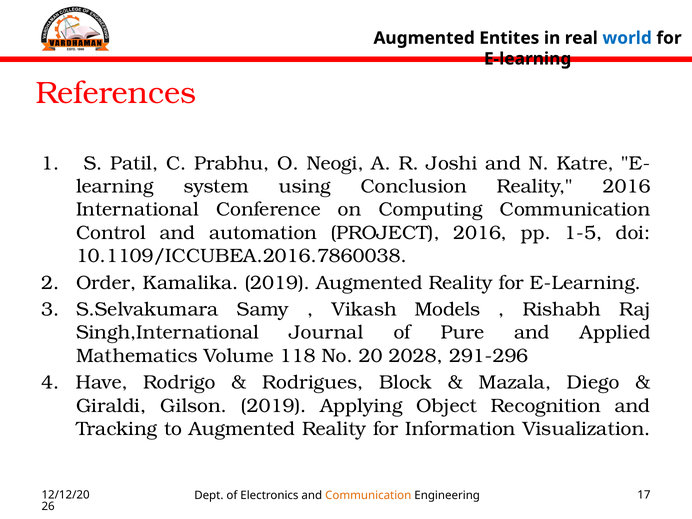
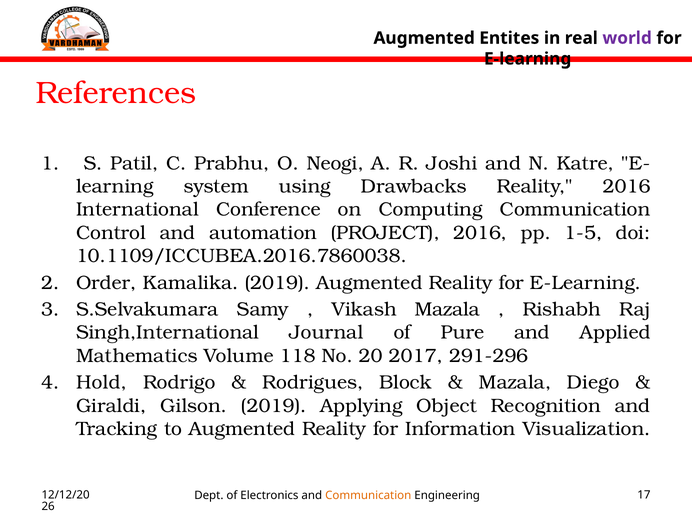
world colour: blue -> purple
Conclusion: Conclusion -> Drawbacks
Vikash Models: Models -> Mazala
2028: 2028 -> 2017
Have: Have -> Hold
